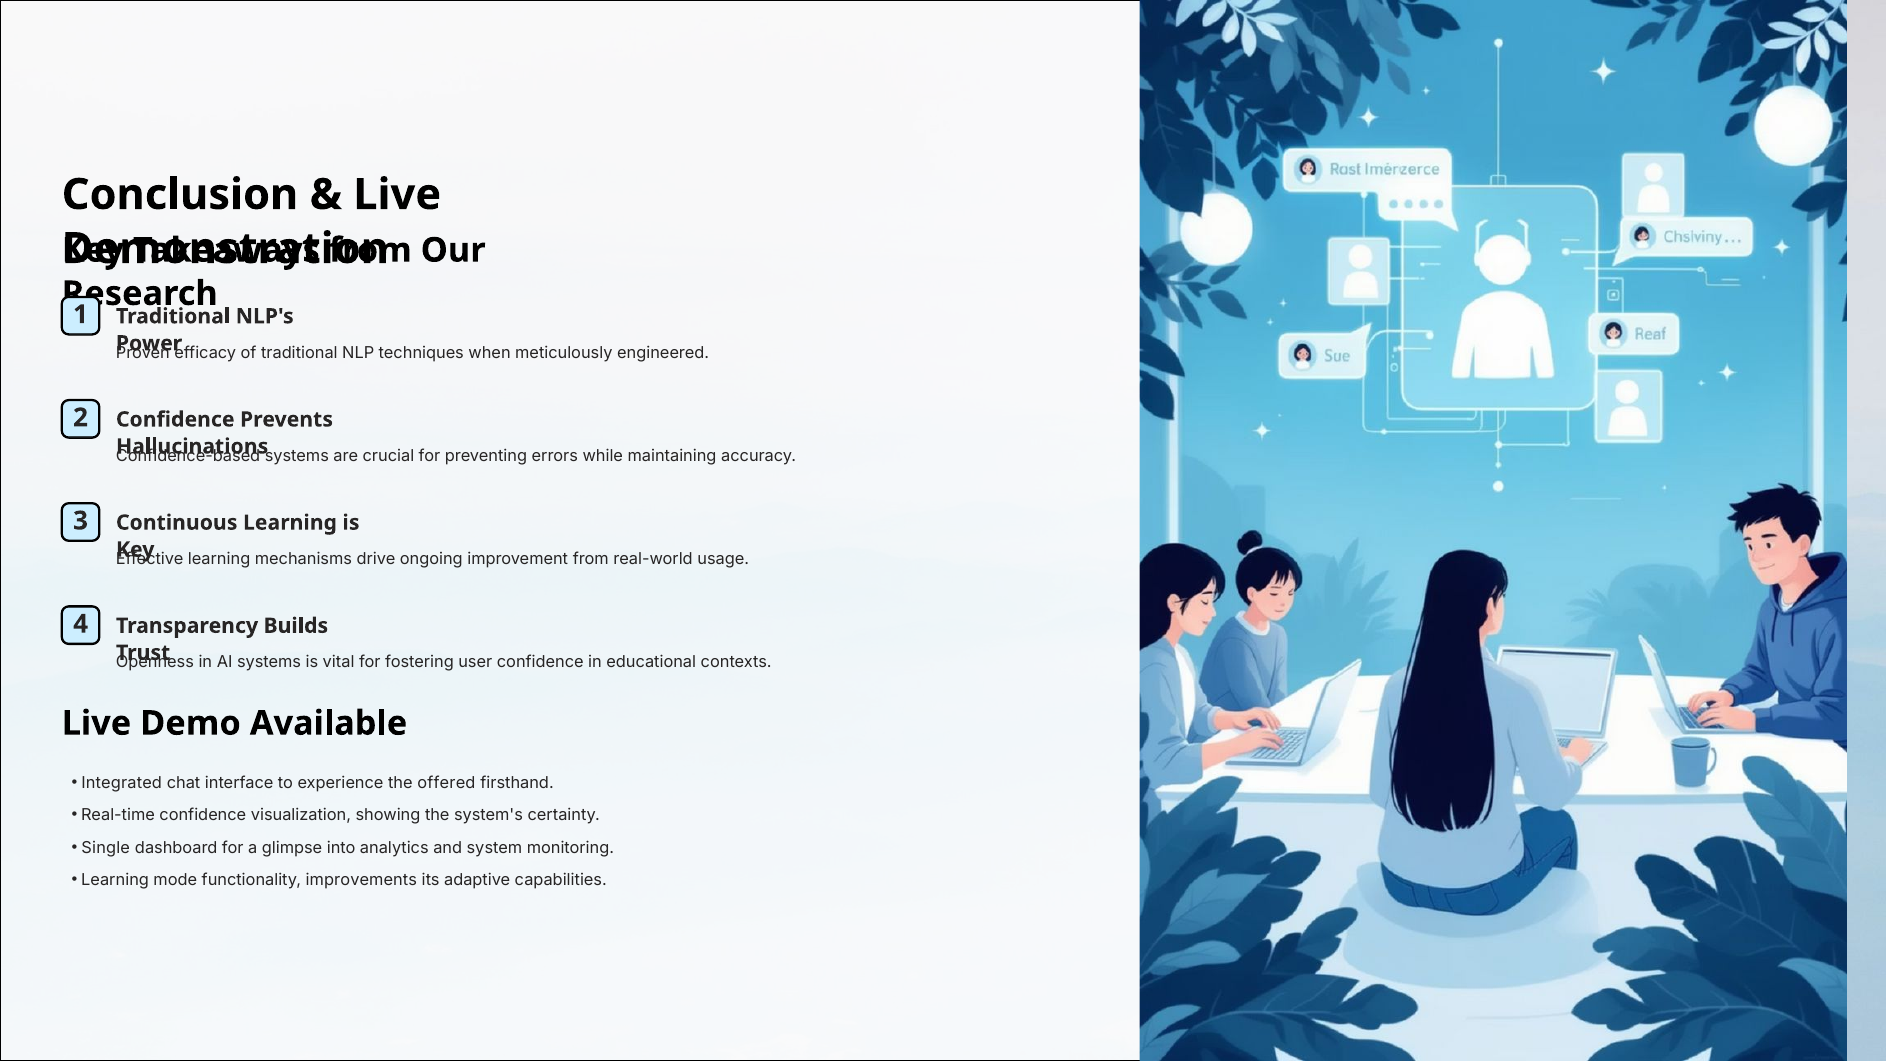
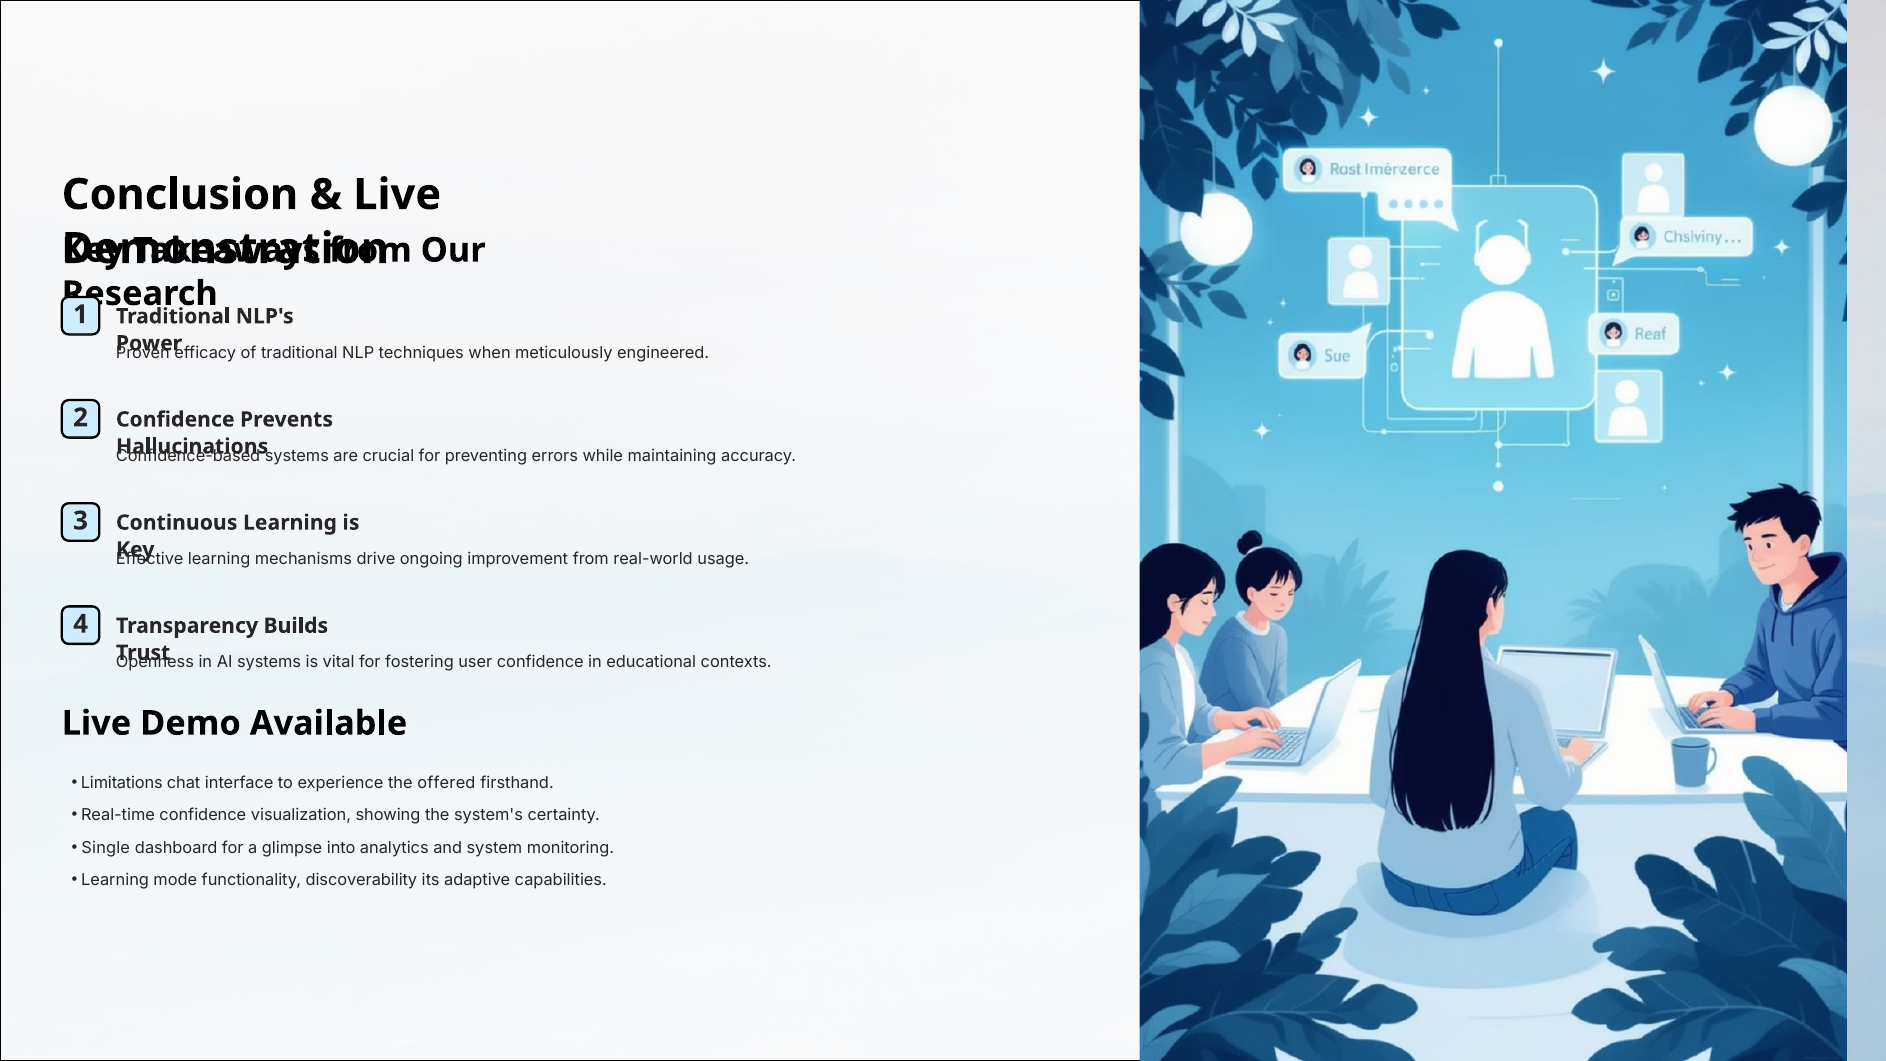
Integrated: Integrated -> Limitations
improvements: improvements -> discoverability
